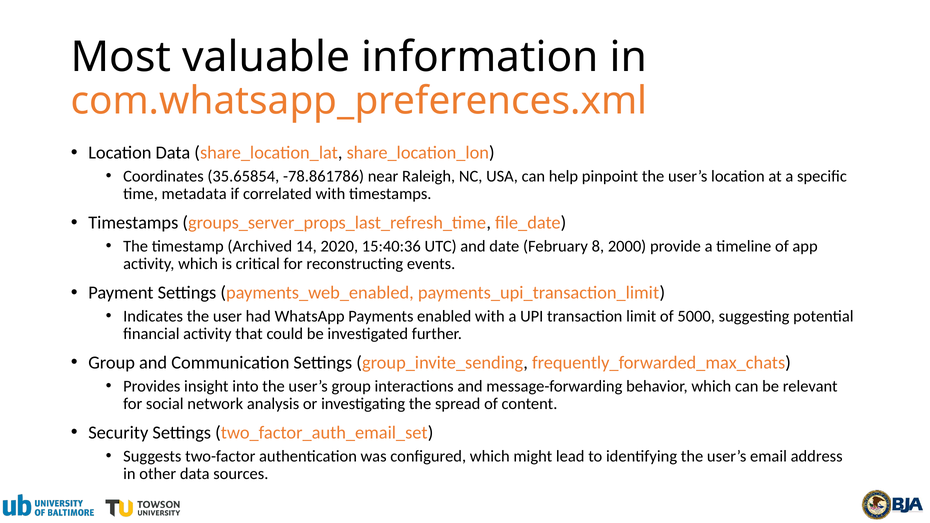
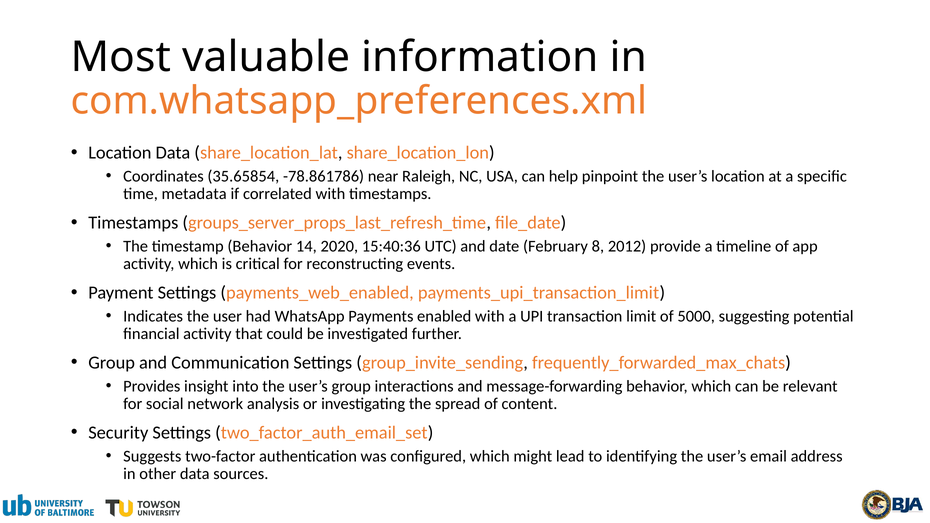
timestamp Archived: Archived -> Behavior
2000: 2000 -> 2012
